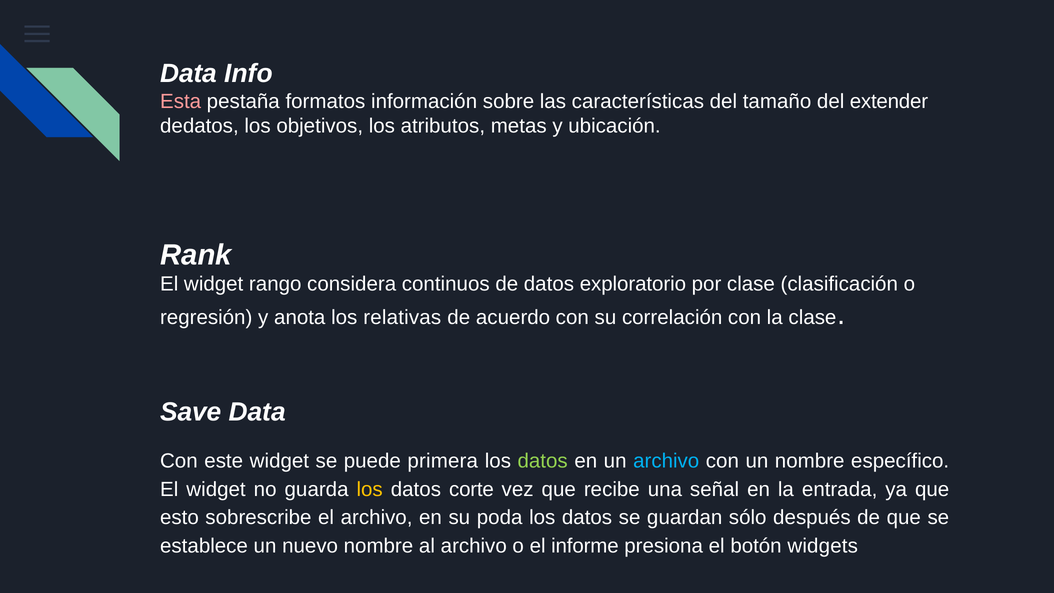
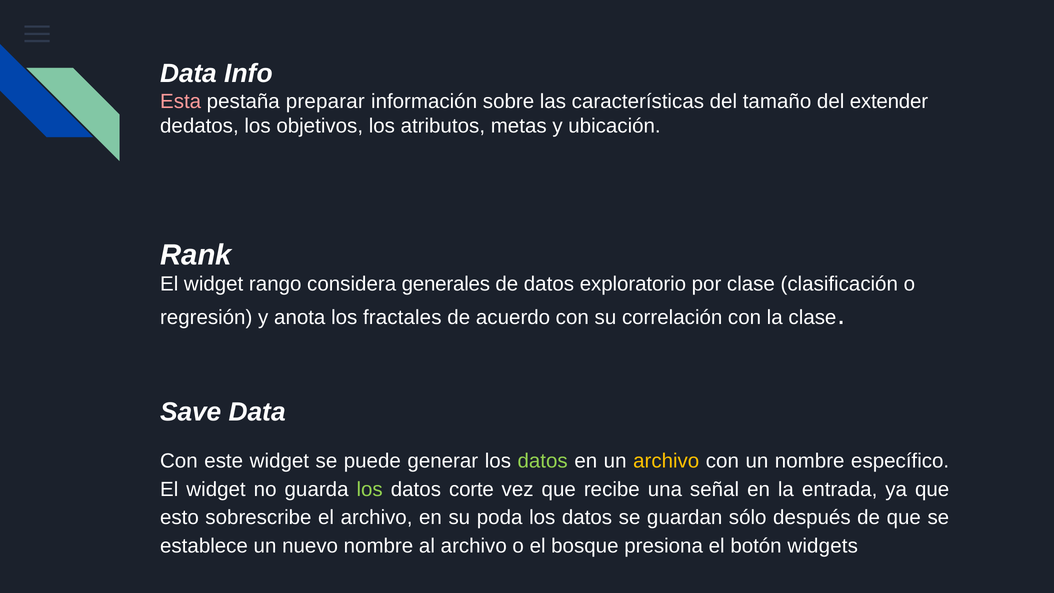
formatos: formatos -> preparar
continuos: continuos -> generales
relativas: relativas -> fractales
primera: primera -> generar
archivo at (666, 461) colour: light blue -> yellow
los at (370, 489) colour: yellow -> light green
informe: informe -> bosque
